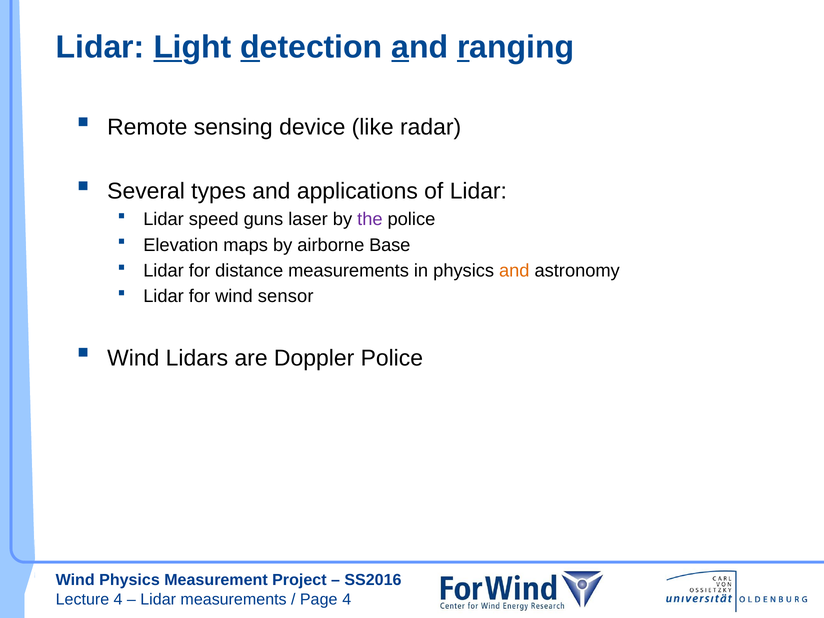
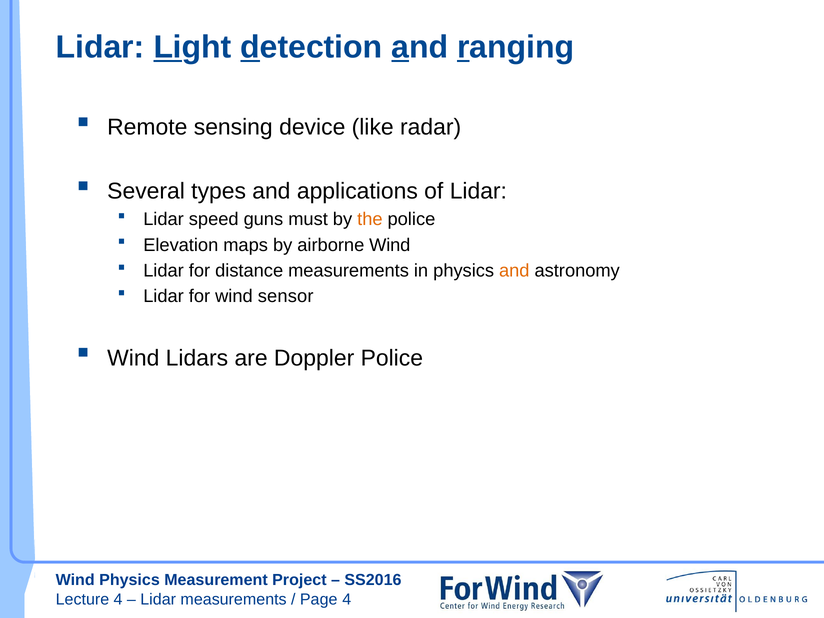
laser: laser -> must
the colour: purple -> orange
airborne Base: Base -> Wind
